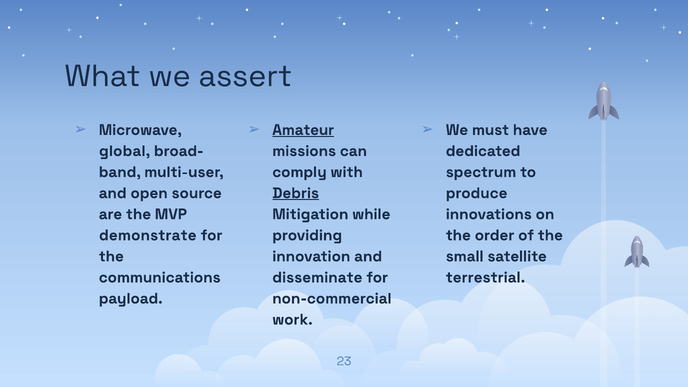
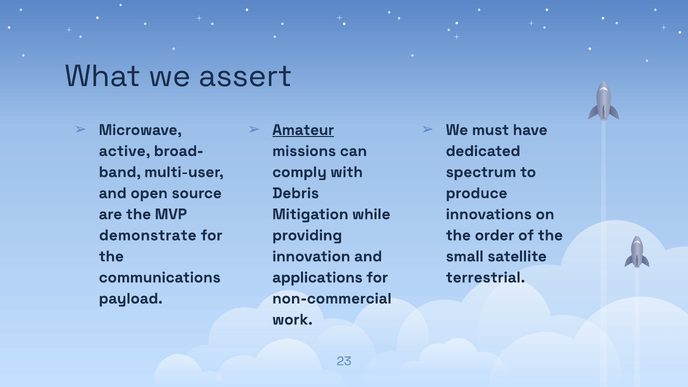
global: global -> active
Debris underline: present -> none
disseminate: disseminate -> applications
